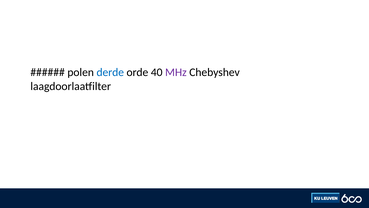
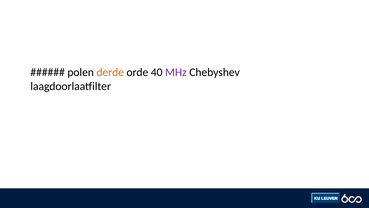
derde colour: blue -> orange
